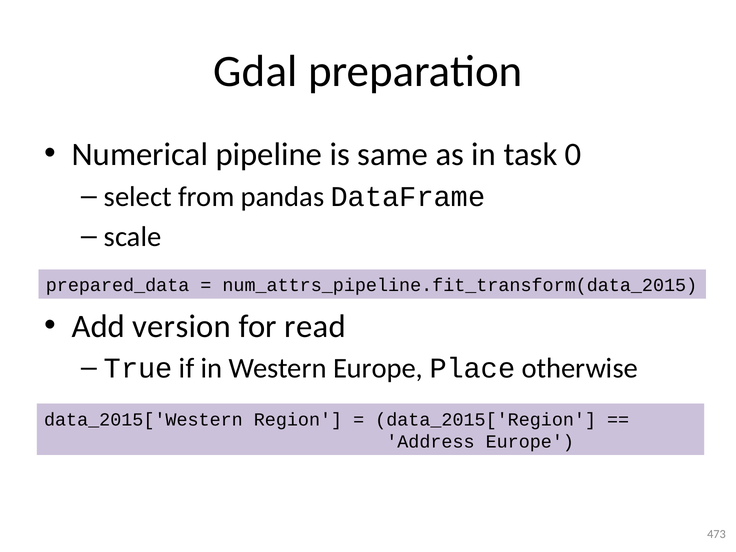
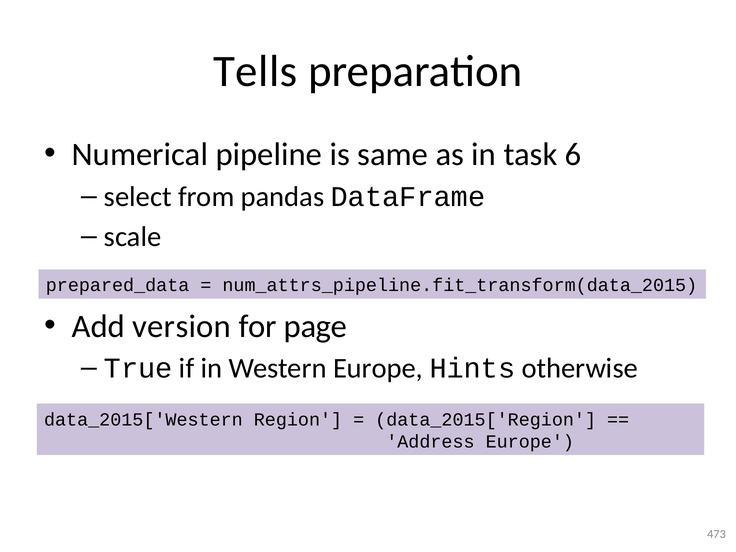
Gdal: Gdal -> Tells
0: 0 -> 6
read: read -> page
Place: Place -> Hints
